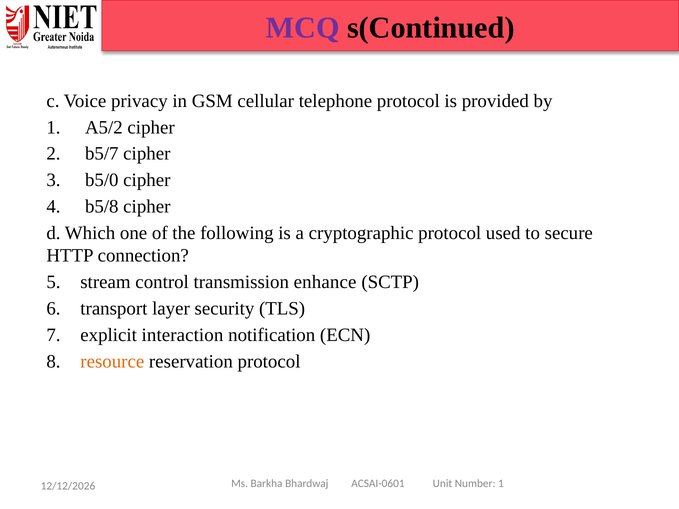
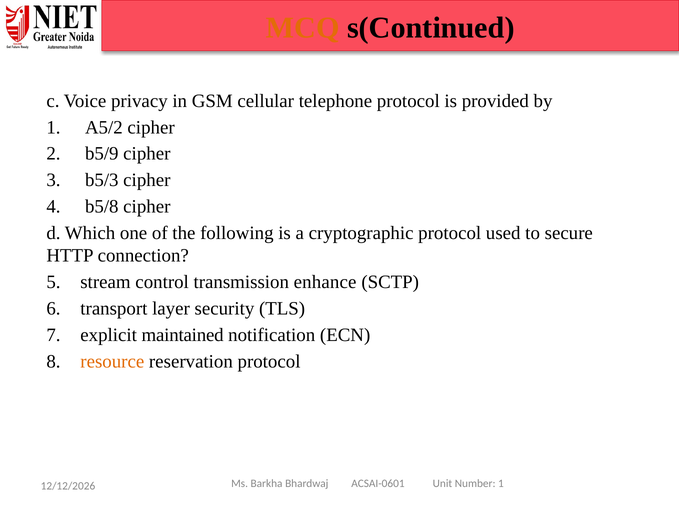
MCQ colour: purple -> orange
b5/7: b5/7 -> b5/9
b5/0: b5/0 -> b5/3
interaction: interaction -> maintained
